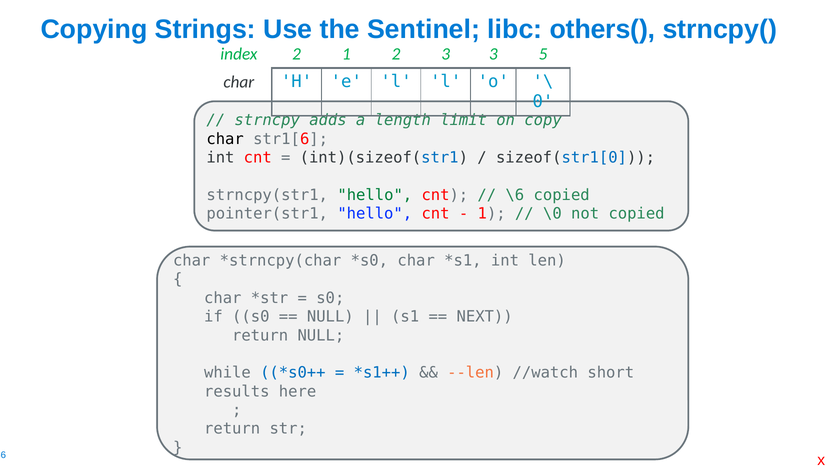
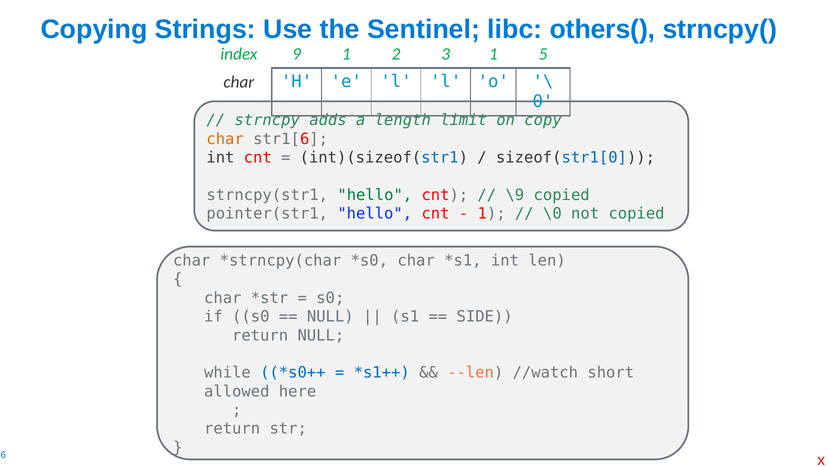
index 2: 2 -> 9
3 3: 3 -> 1
char at (225, 139) colour: black -> orange
\6: \6 -> \9
NEXT: NEXT -> SIDE
results: results -> allowed
